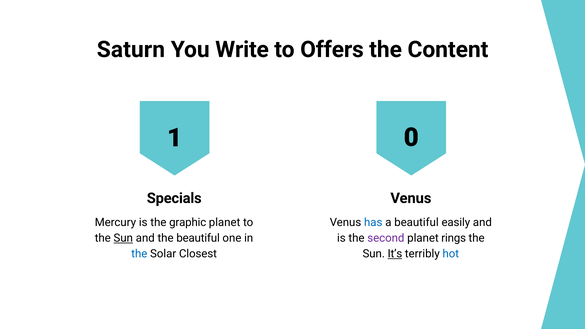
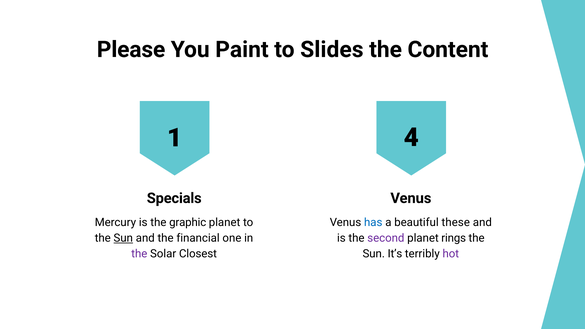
Saturn: Saturn -> Please
Write: Write -> Paint
Offers: Offers -> Slides
0: 0 -> 4
easily: easily -> these
the beautiful: beautiful -> financial
the at (139, 254) colour: blue -> purple
It’s underline: present -> none
hot colour: blue -> purple
